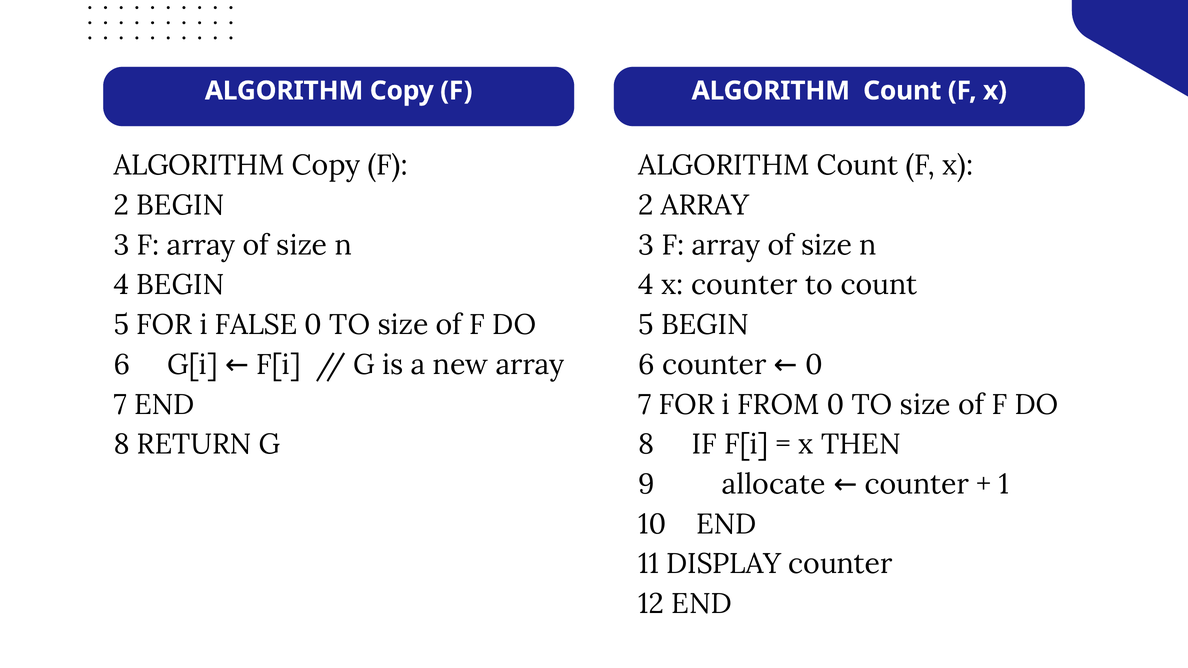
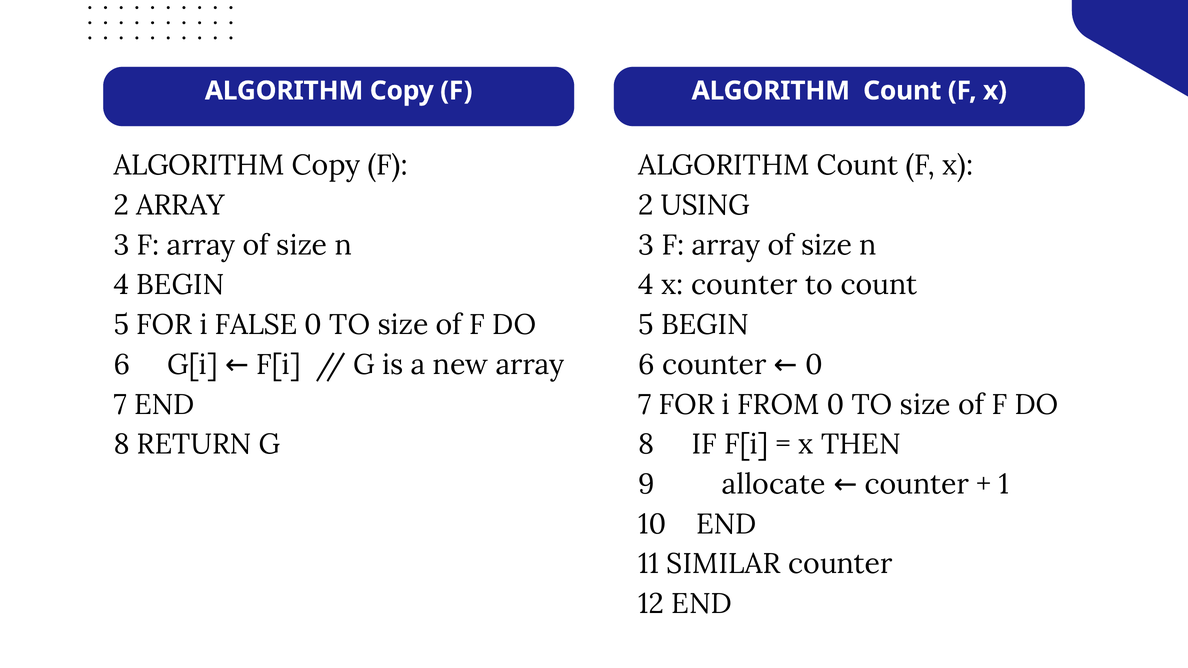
2 BEGIN: BEGIN -> ARRAY
2 ARRAY: ARRAY -> USING
DISPLAY: DISPLAY -> SIMILAR
